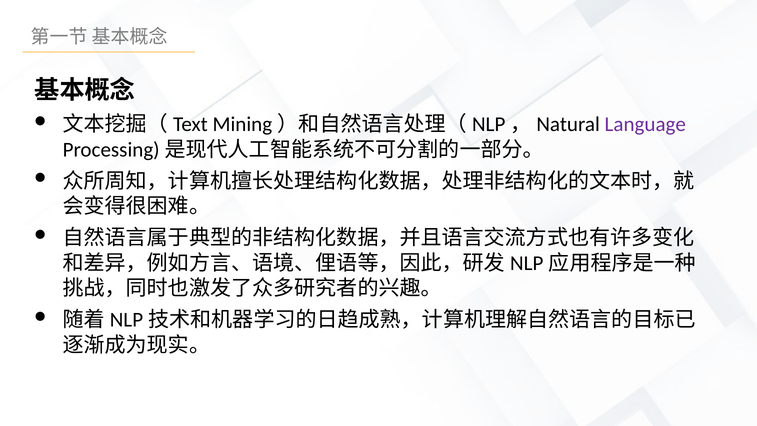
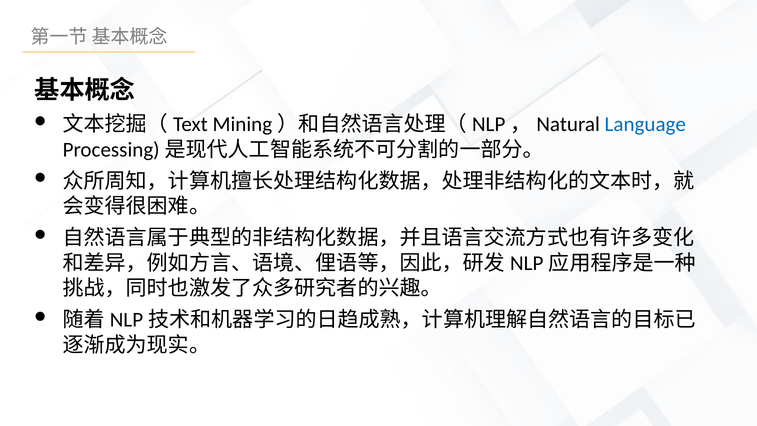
Language colour: purple -> blue
